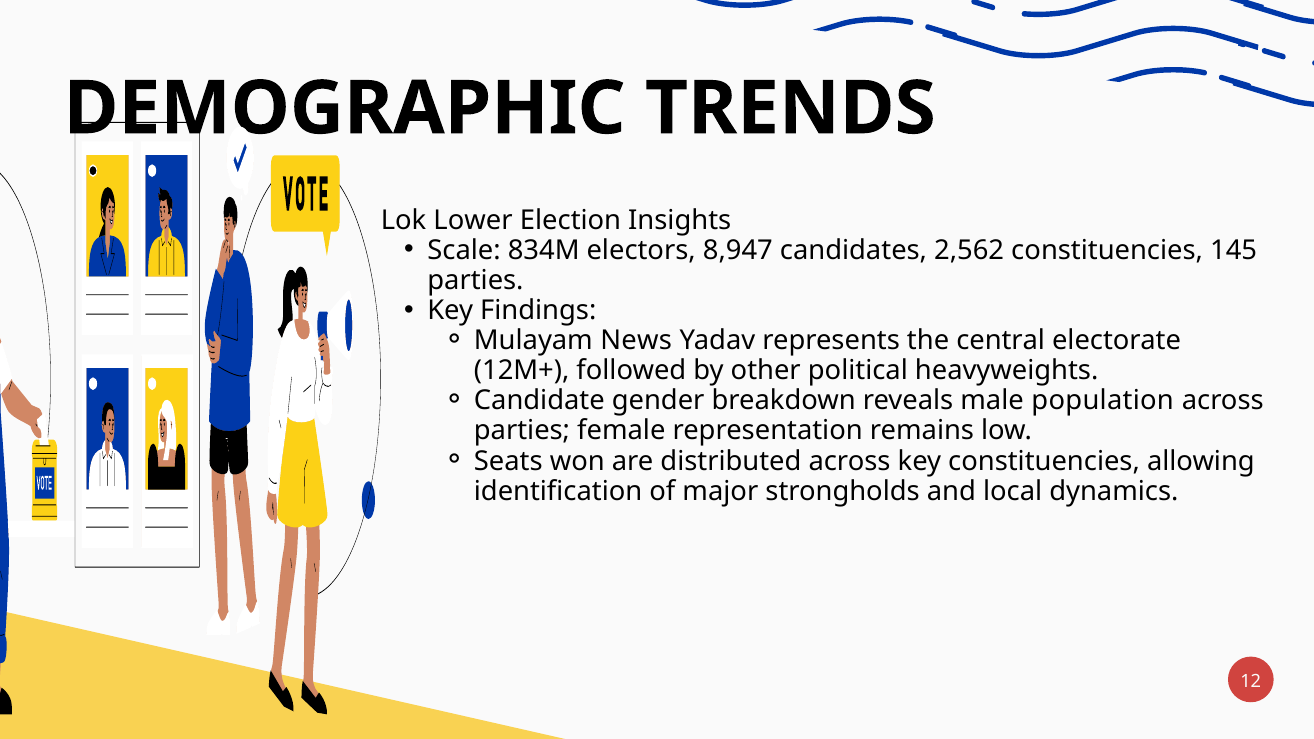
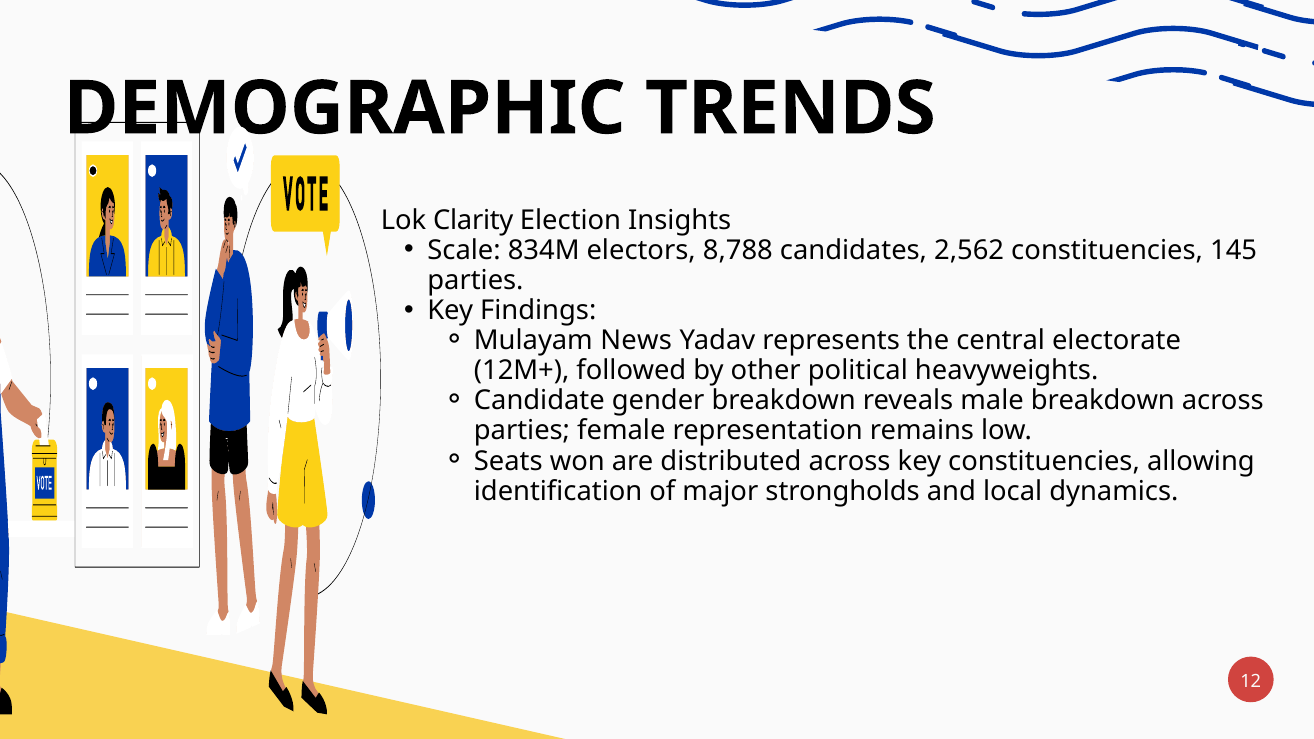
Lower: Lower -> Clarity
8,947: 8,947 -> 8,788
male population: population -> breakdown
